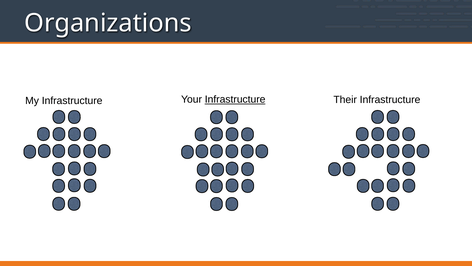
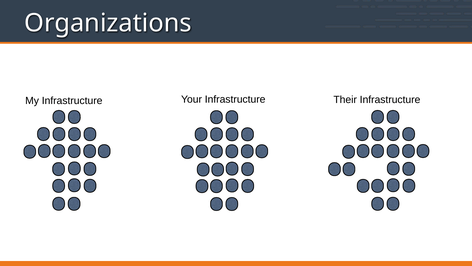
Infrastructure at (235, 99) underline: present -> none
